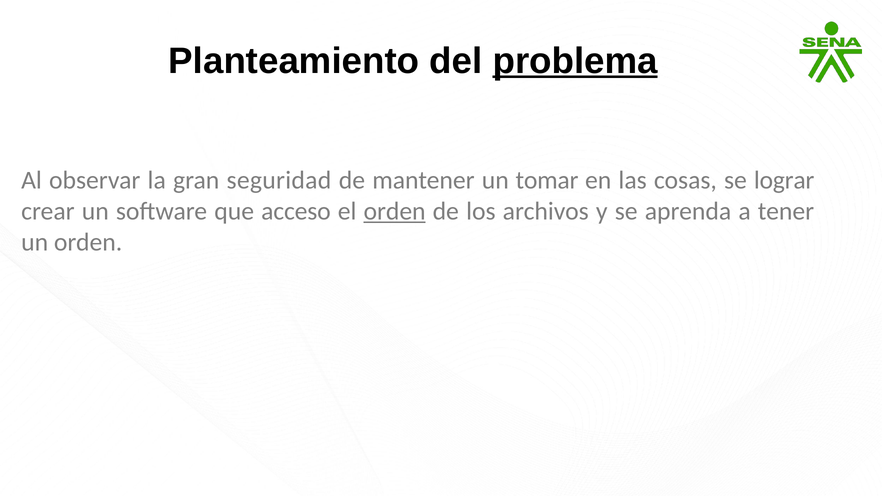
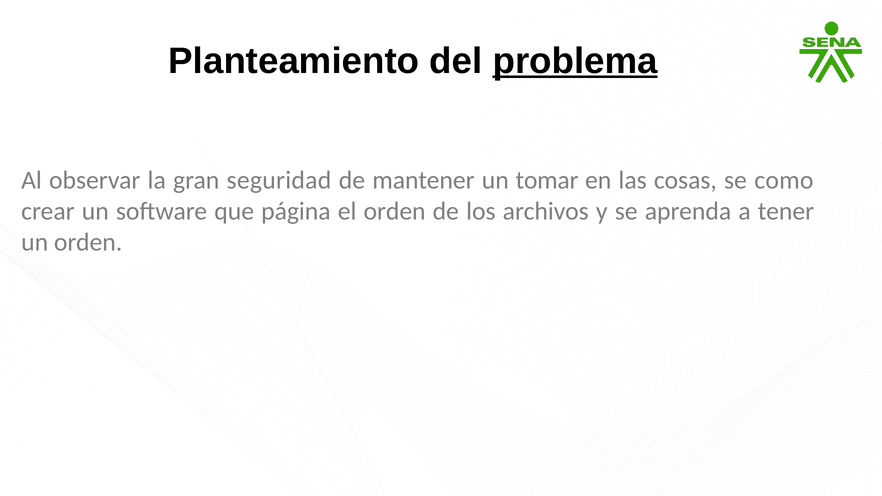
lograr: lograr -> como
acceso: acceso -> página
orden at (395, 211) underline: present -> none
